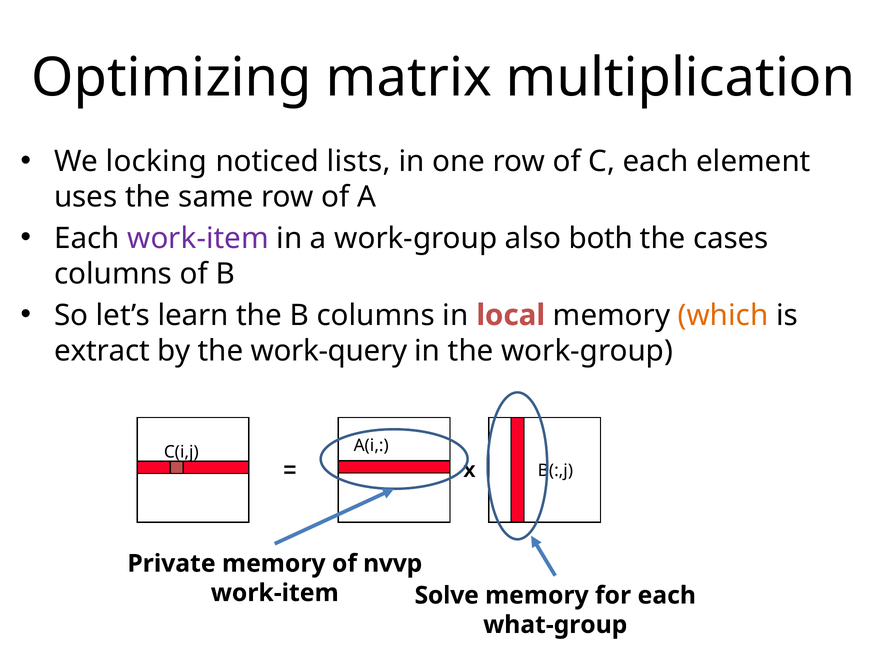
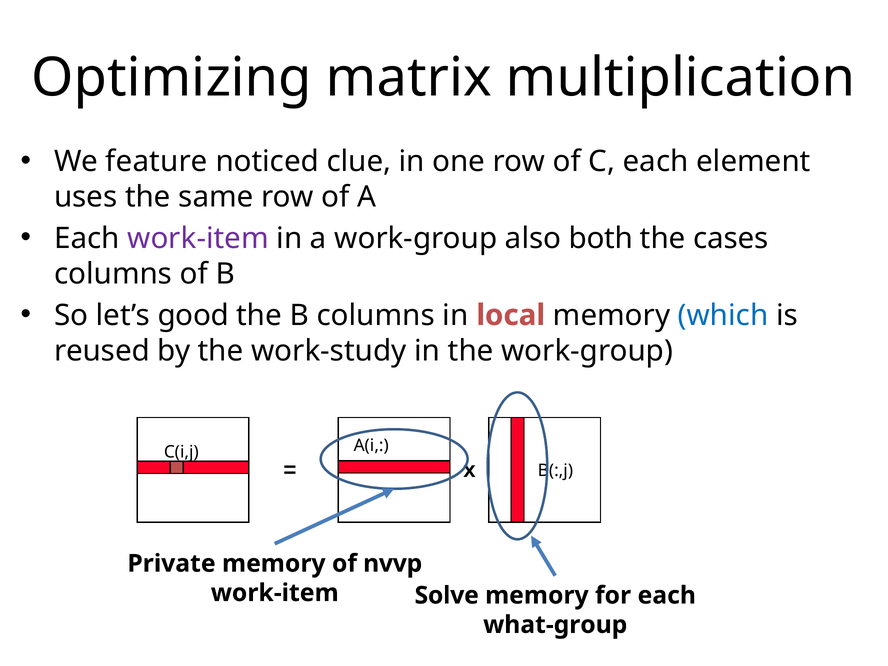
locking: locking -> feature
lists: lists -> clue
learn: learn -> good
which colour: orange -> blue
extract: extract -> reused
work-query: work-query -> work-study
